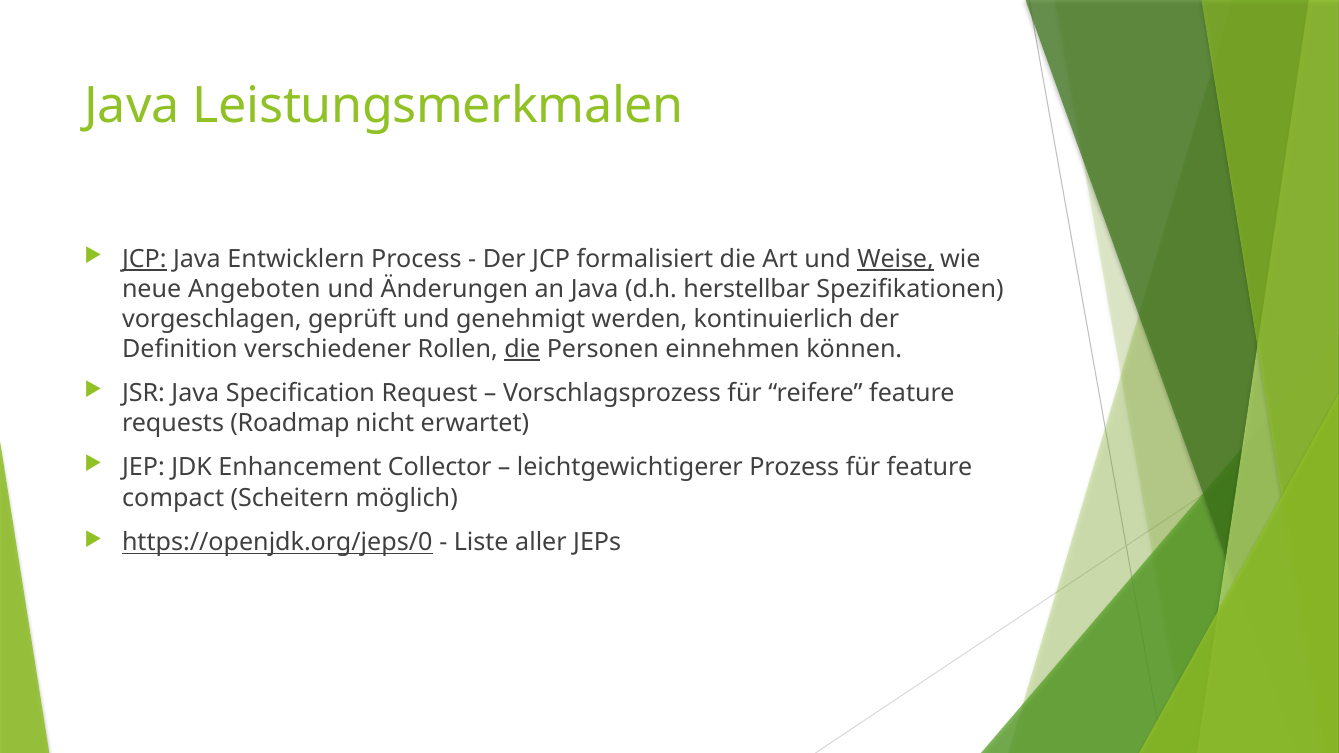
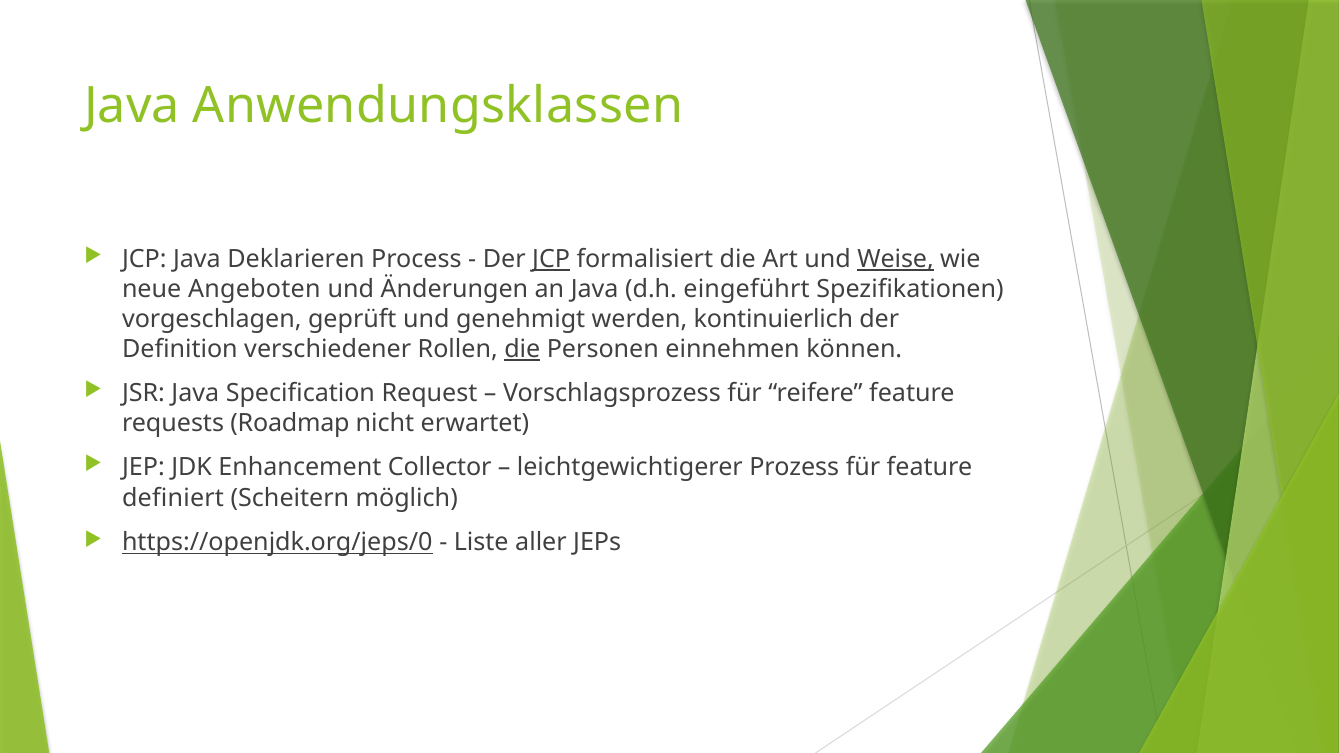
Leistungsmerkmalen: Leistungsmerkmalen -> Anwendungsklassen
JCP at (144, 259) underline: present -> none
Entwicklern: Entwicklern -> Deklarieren
JCP at (551, 259) underline: none -> present
herstellbar: herstellbar -> eingeführt
compact: compact -> definiert
